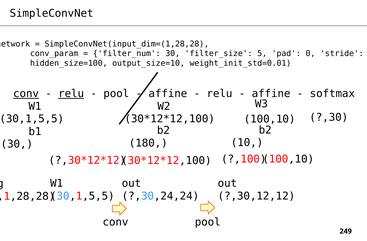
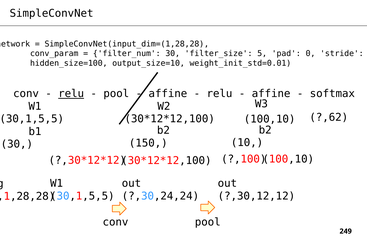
conv at (26, 94) underline: present -> none
?,30: ?,30 -> ?,62
180: 180 -> 150
